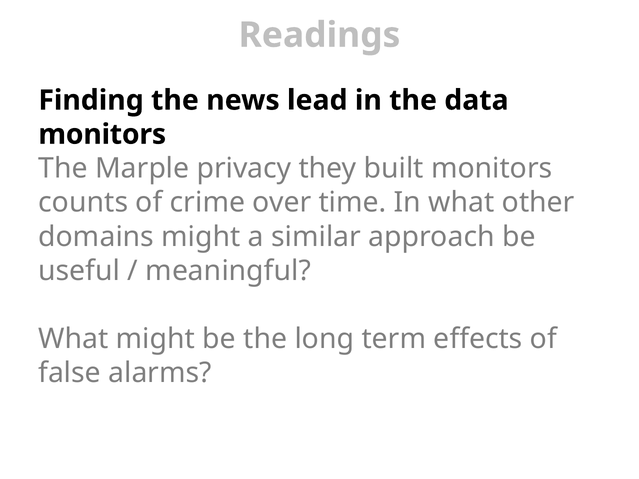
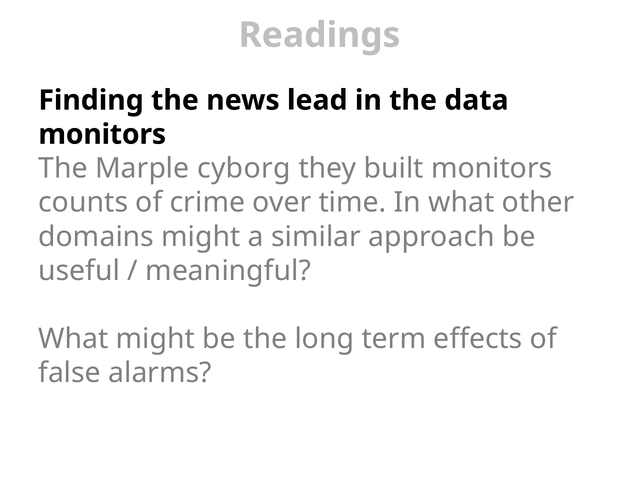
privacy: privacy -> cyborg
